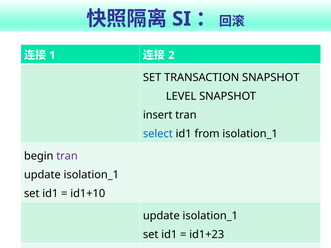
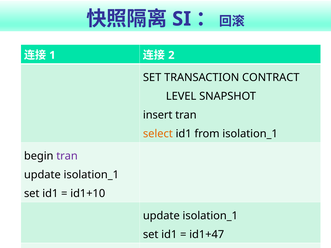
TRANSACTION SNAPSHOT: SNAPSHOT -> CONTRACT
select colour: blue -> orange
id1+23: id1+23 -> id1+47
